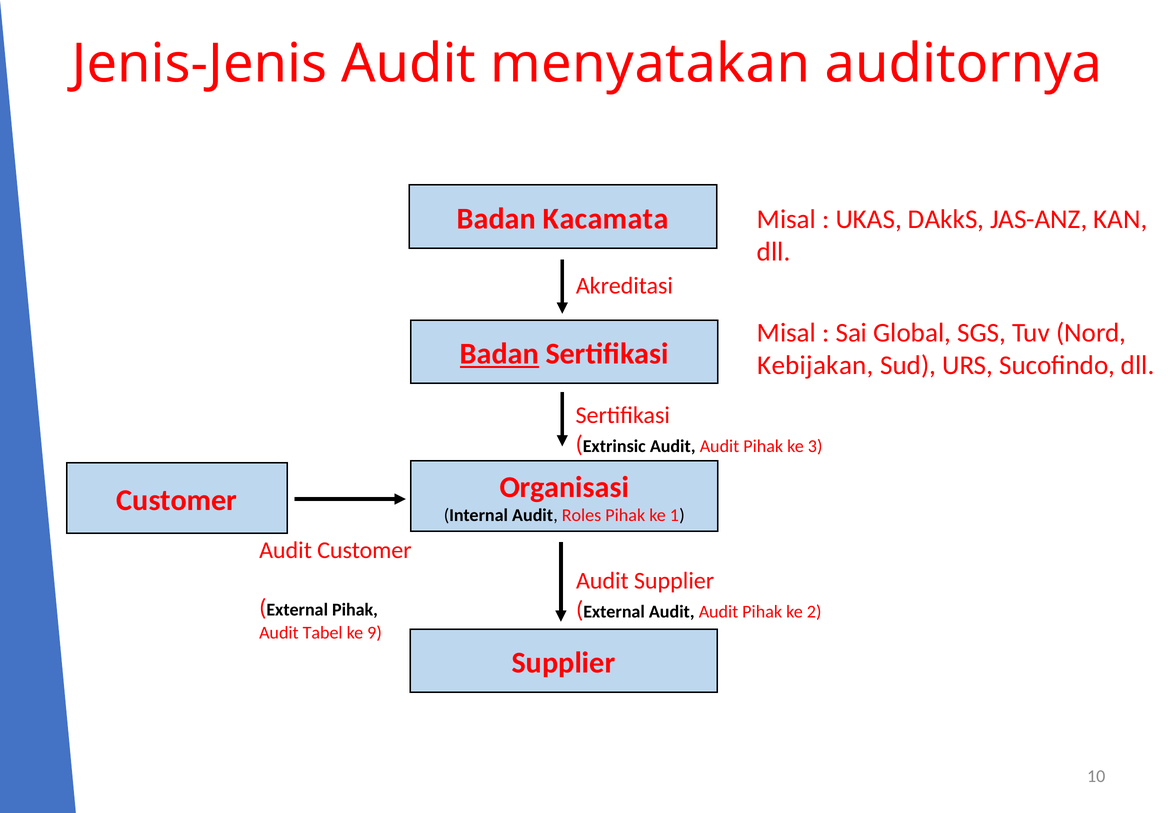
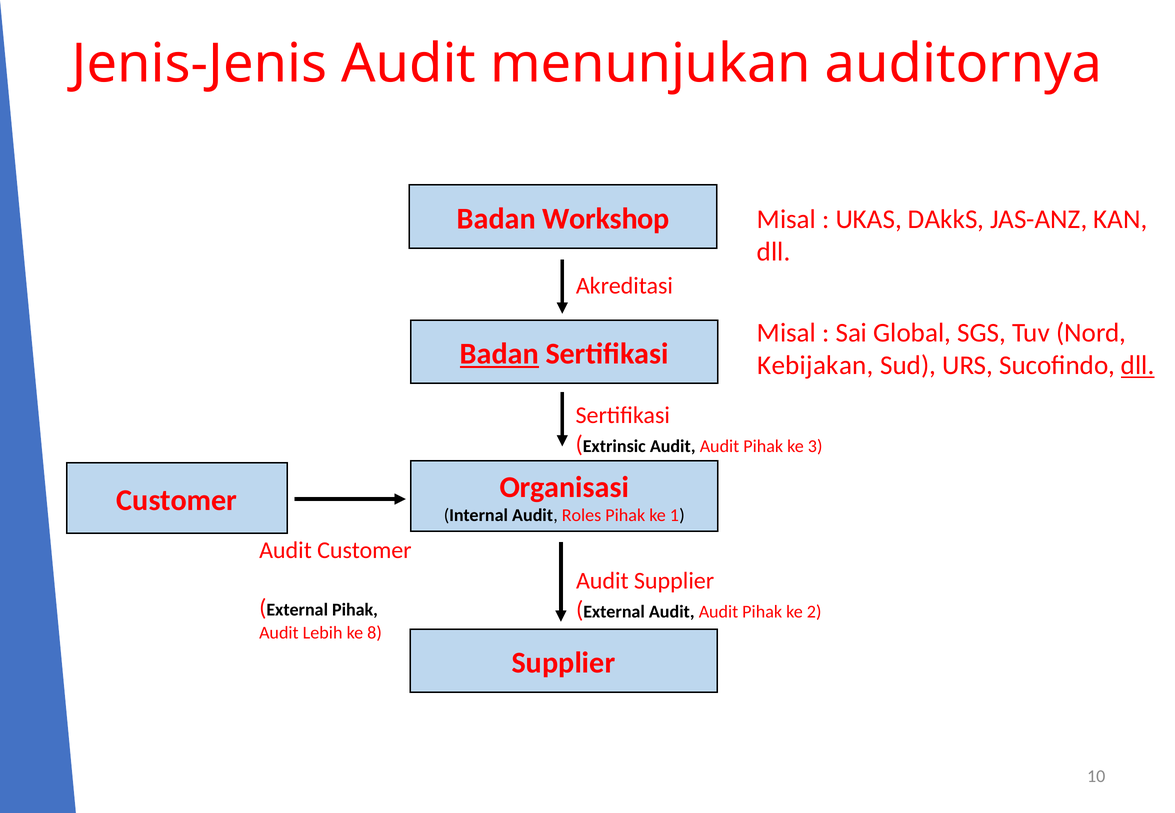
menyatakan: menyatakan -> menunjukan
Kacamata: Kacamata -> Workshop
dll at (1138, 366) underline: none -> present
Tabel: Tabel -> Lebih
9: 9 -> 8
